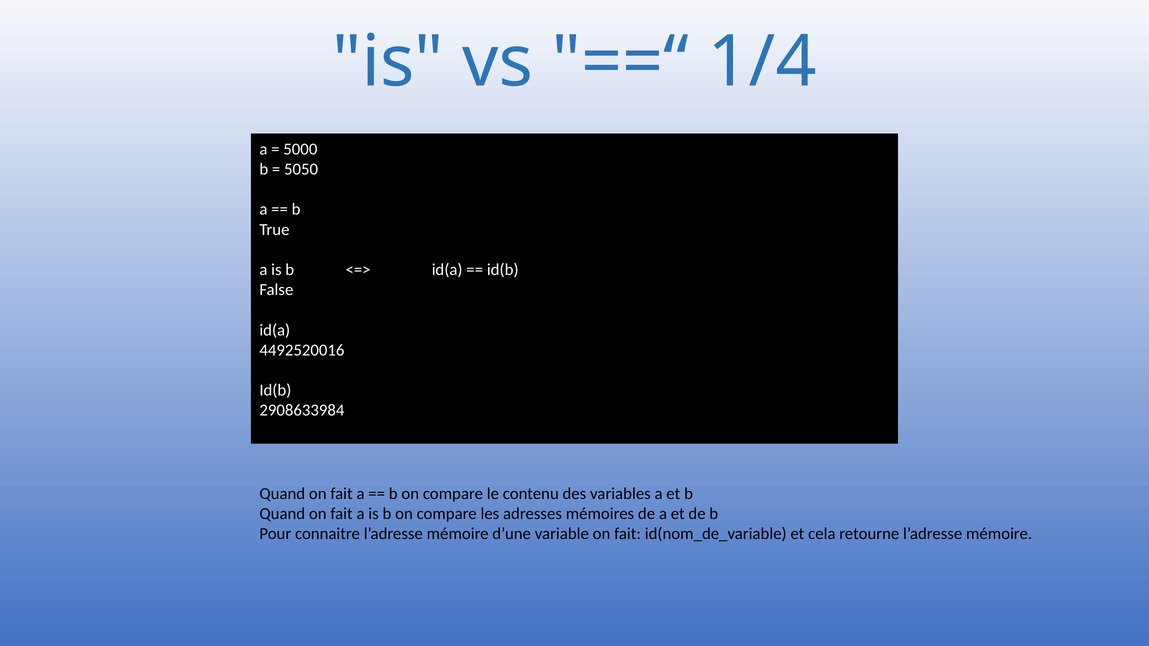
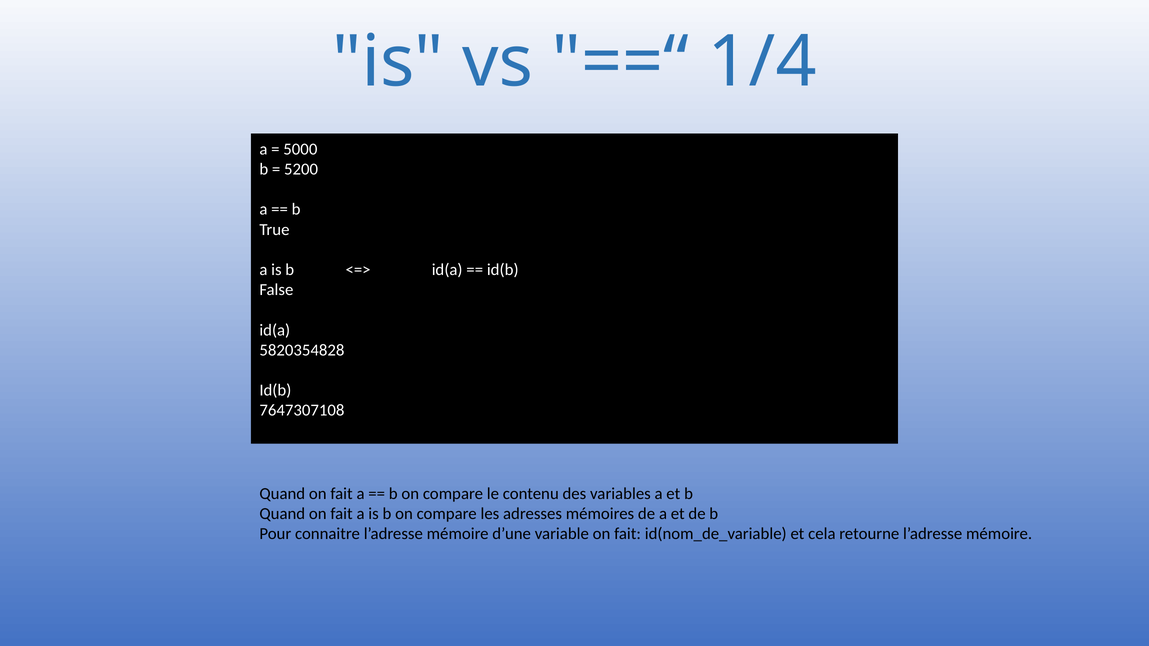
5050: 5050 -> 5200
4492520016: 4492520016 -> 5820354828
2908633984: 2908633984 -> 7647307108
